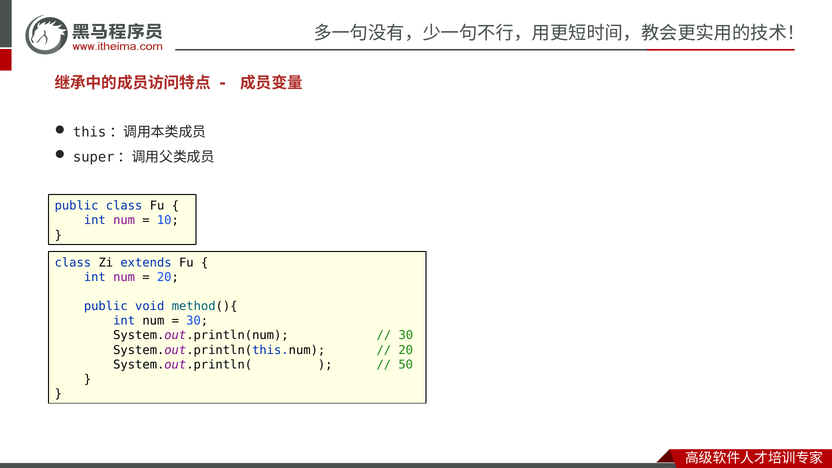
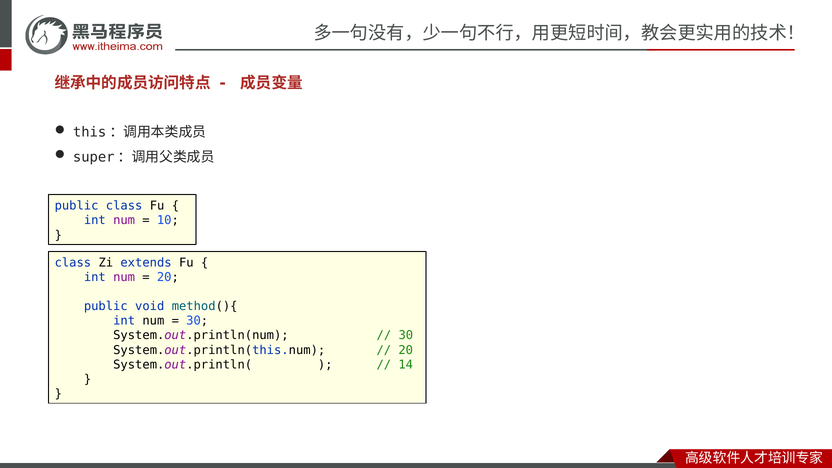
50: 50 -> 14
